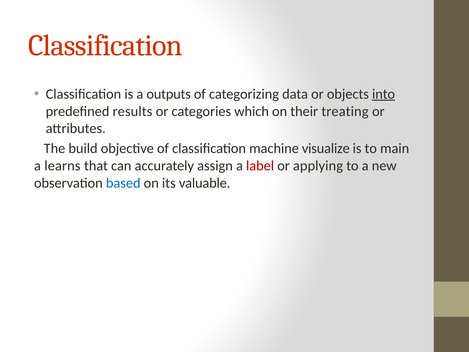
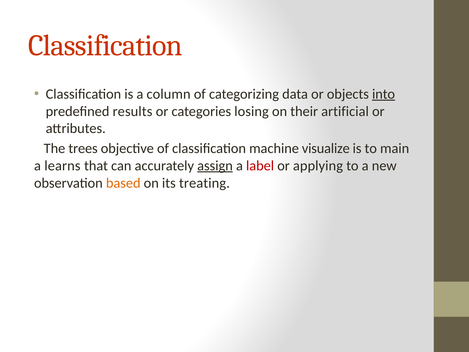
outputs: outputs -> column
which: which -> losing
treating: treating -> artificial
build: build -> trees
assign underline: none -> present
based colour: blue -> orange
valuable: valuable -> treating
